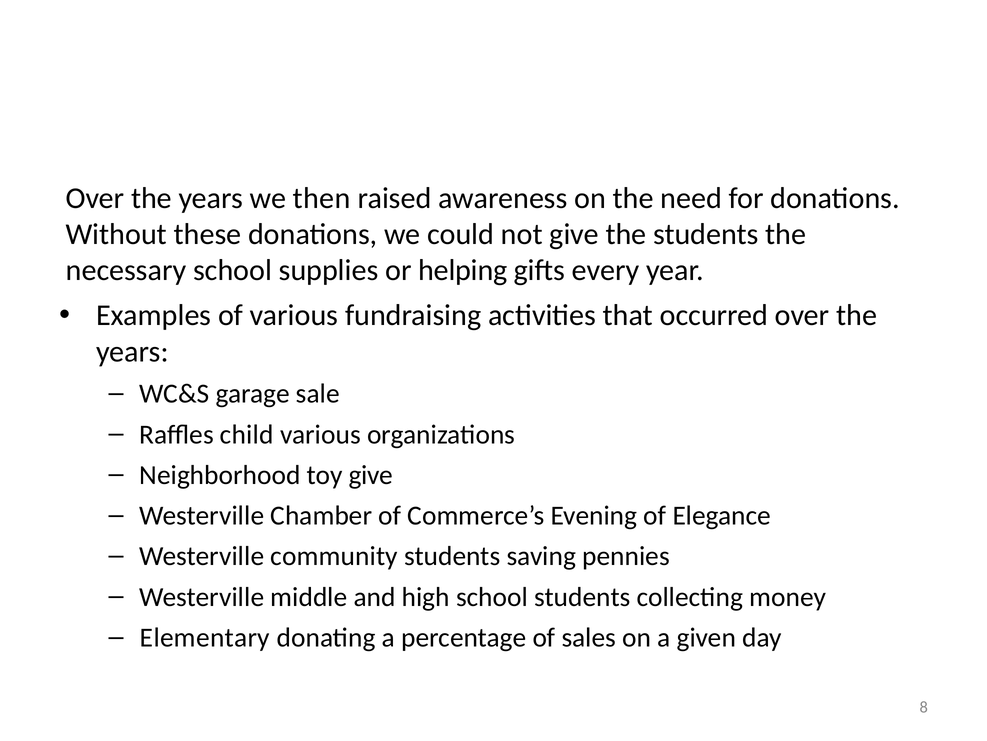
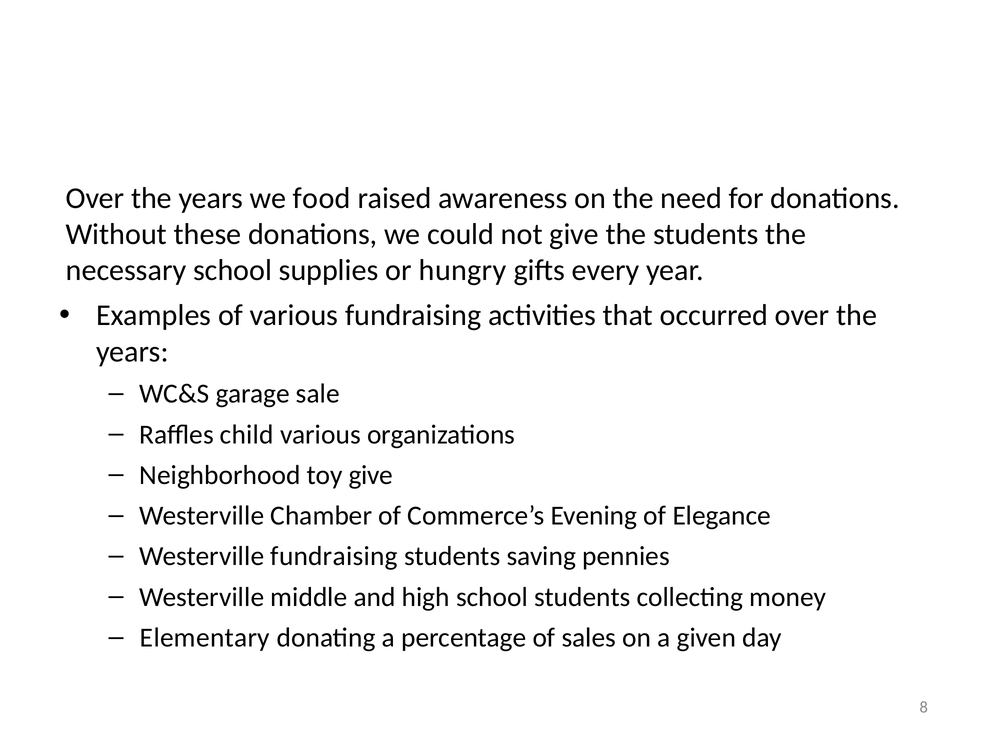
then: then -> food
helping: helping -> hungry
Westerville community: community -> fundraising
